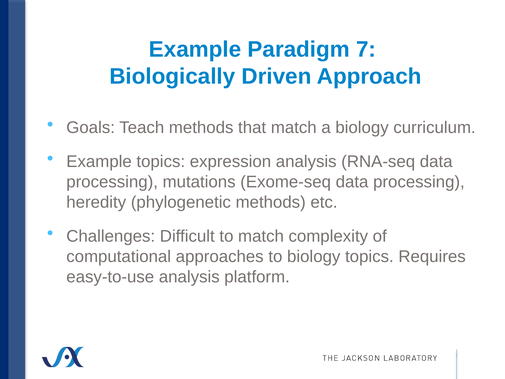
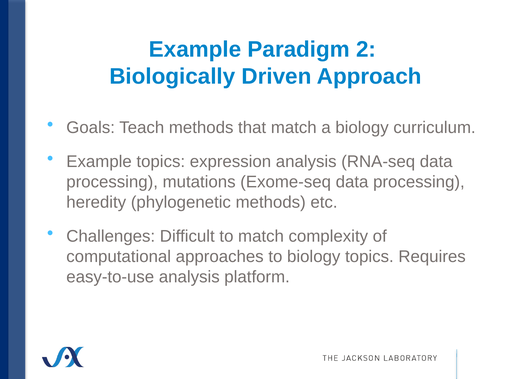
7: 7 -> 2
